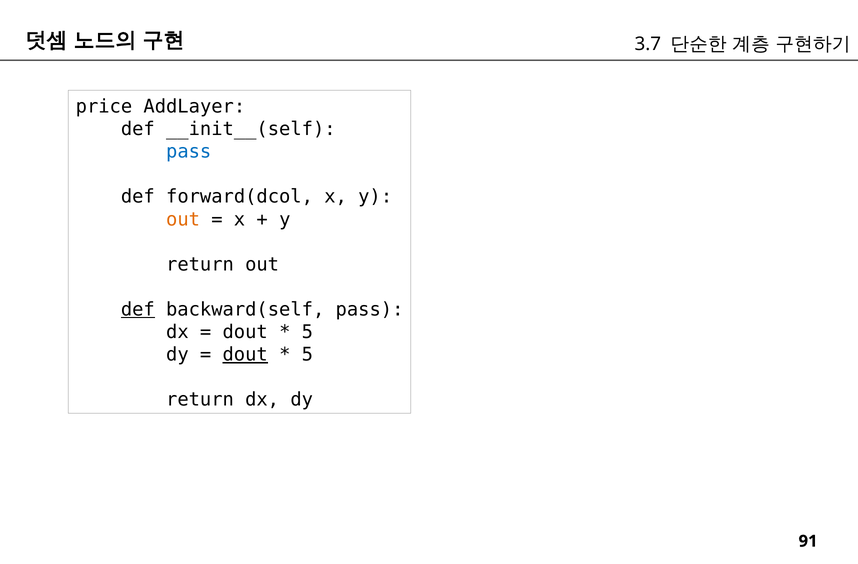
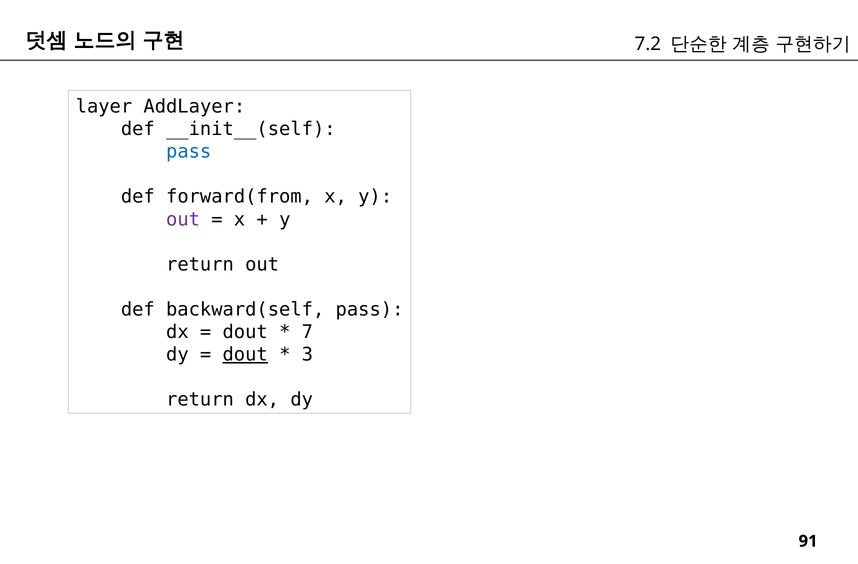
3.7: 3.7 -> 7.2
price: price -> layer
forward(dcol: forward(dcol -> forward(from
out at (183, 219) colour: orange -> purple
def at (138, 309) underline: present -> none
5 at (307, 332): 5 -> 7
5 at (307, 354): 5 -> 3
